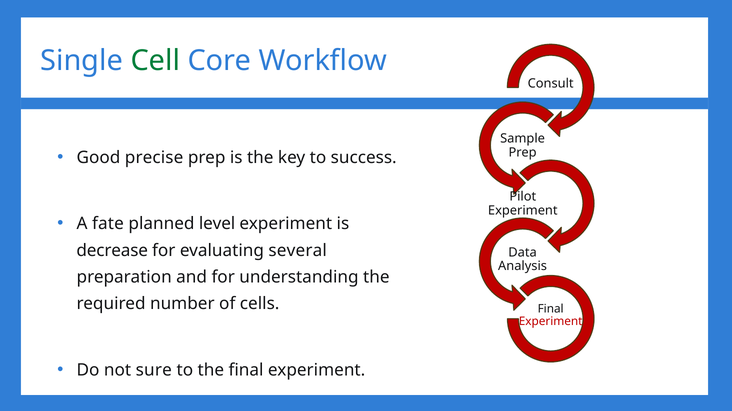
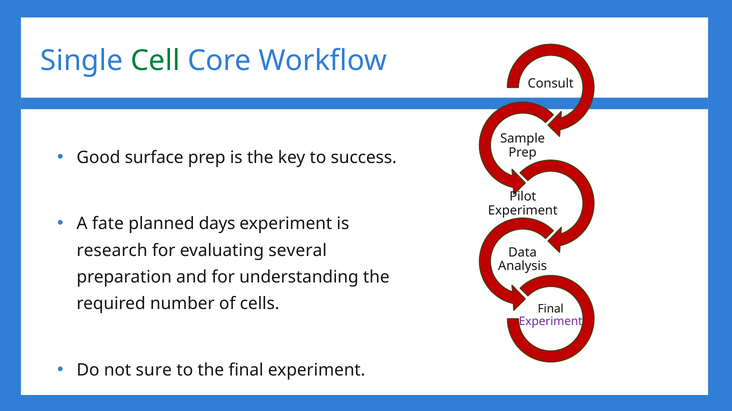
precise: precise -> surface
level: level -> days
decrease: decrease -> research
Experiment at (551, 322) colour: red -> purple
